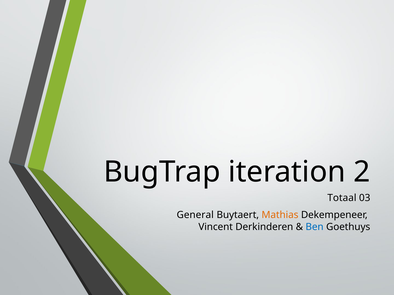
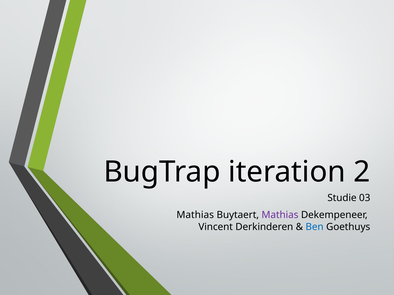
Totaal: Totaal -> Studie
General at (195, 215): General -> Mathias
Mathias at (280, 215) colour: orange -> purple
